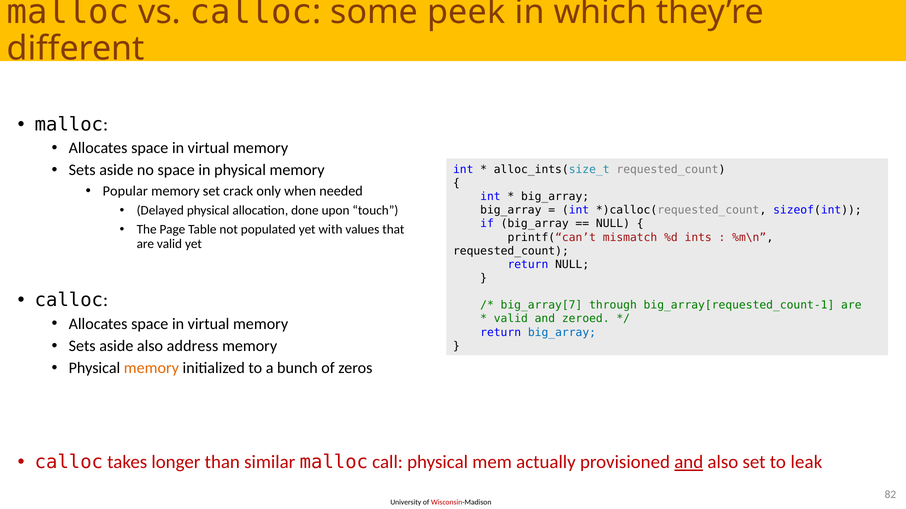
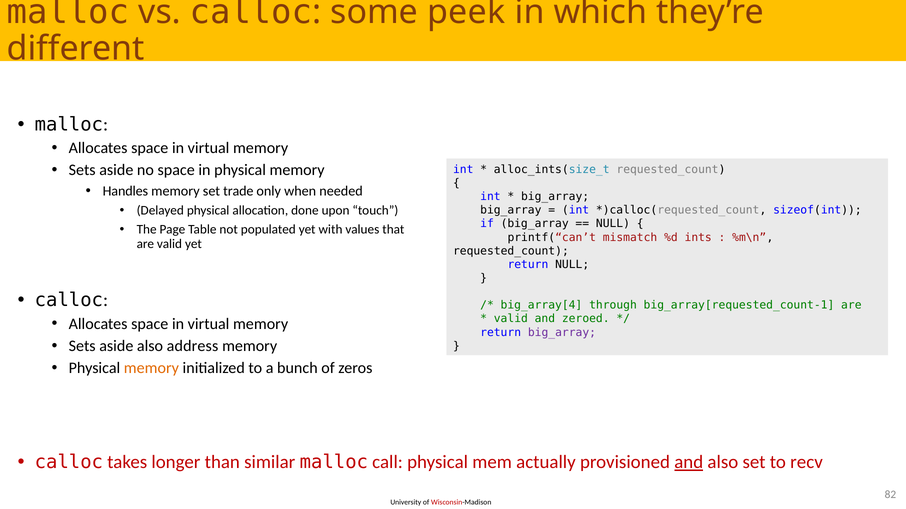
Popular: Popular -> Handles
crack: crack -> trade
big_array[7: big_array[7 -> big_array[4
big_array at (562, 333) colour: blue -> purple
leak: leak -> recv
